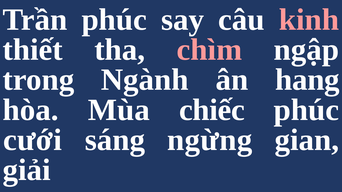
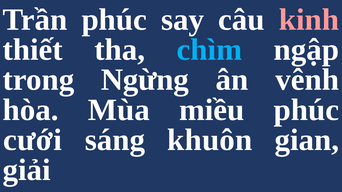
chìm colour: pink -> light blue
Ngành: Ngành -> Ngừng
hang: hang -> vênh
chiếc: chiếc -> miều
ngừng: ngừng -> khuôn
